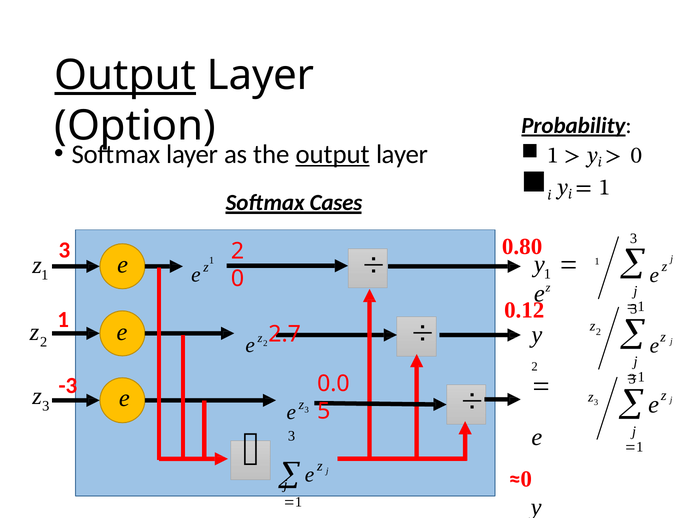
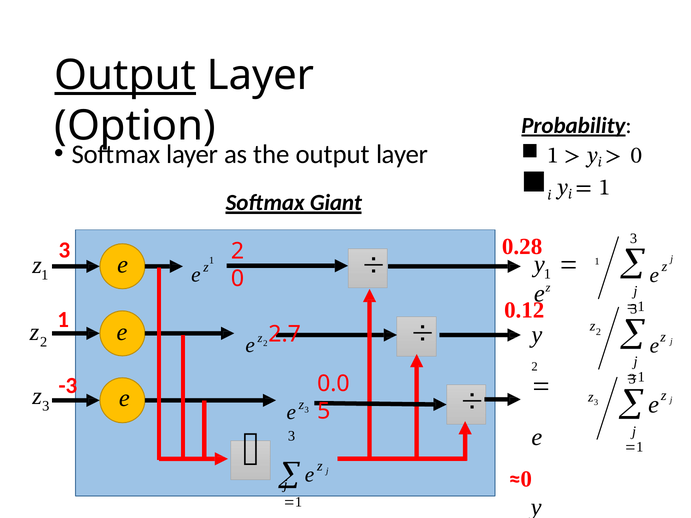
output at (333, 154) underline: present -> none
Cases: Cases -> Giant
0.80: 0.80 -> 0.28
